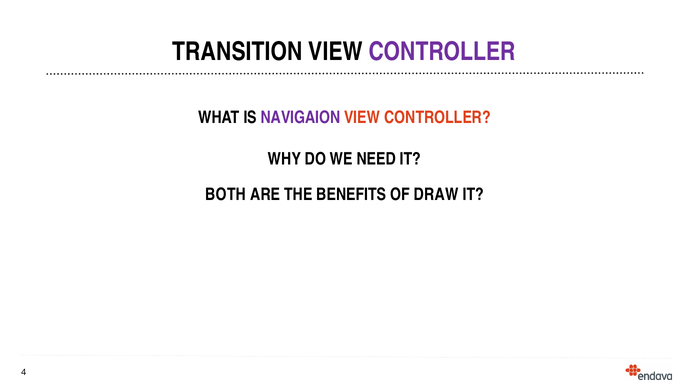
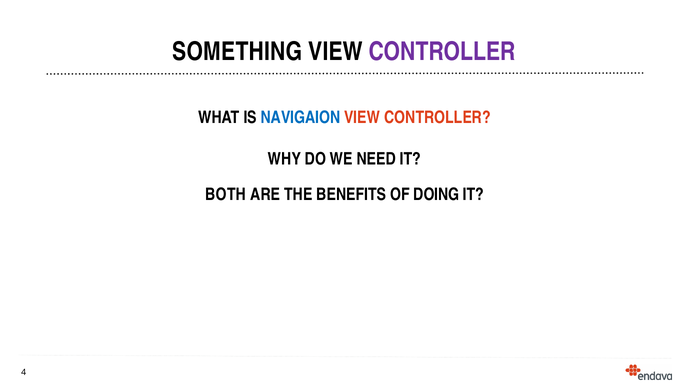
TRANSITION: TRANSITION -> SOMETHING
NAVIGAION colour: purple -> blue
DRAW: DRAW -> DOING
